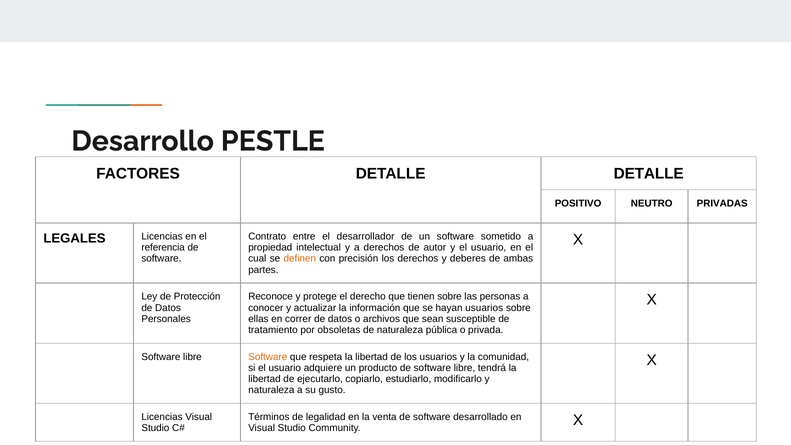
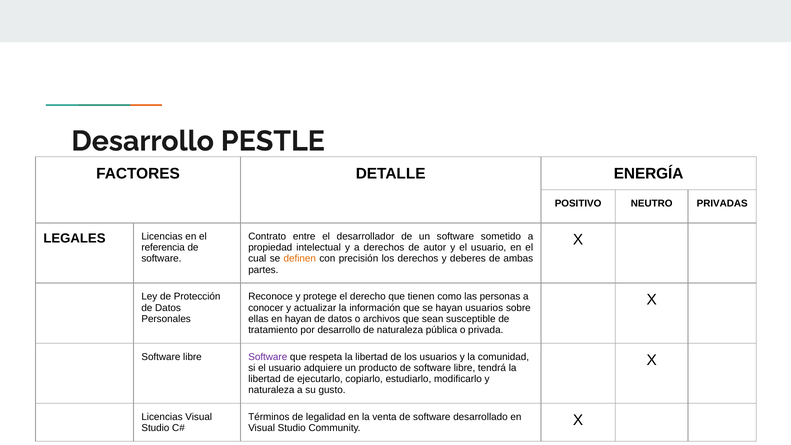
DETALLE DETALLE: DETALLE -> ENERGÍA
tienen sobre: sobre -> como
en correr: correr -> hayan
por obsoletas: obsoletas -> desarrollo
Software at (268, 357) colour: orange -> purple
